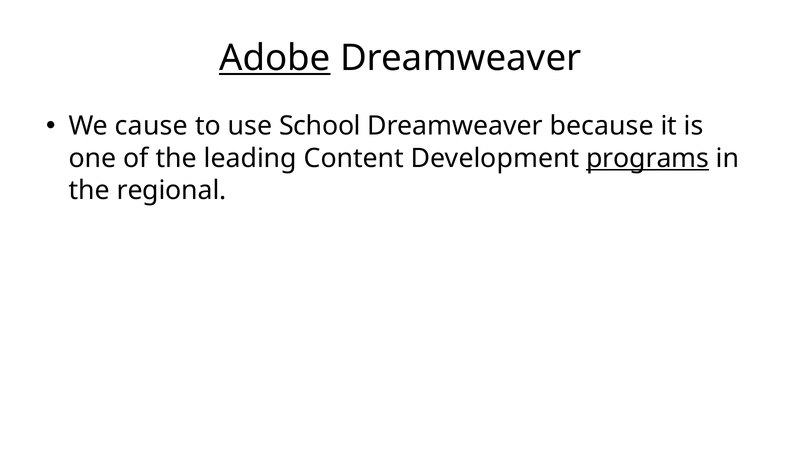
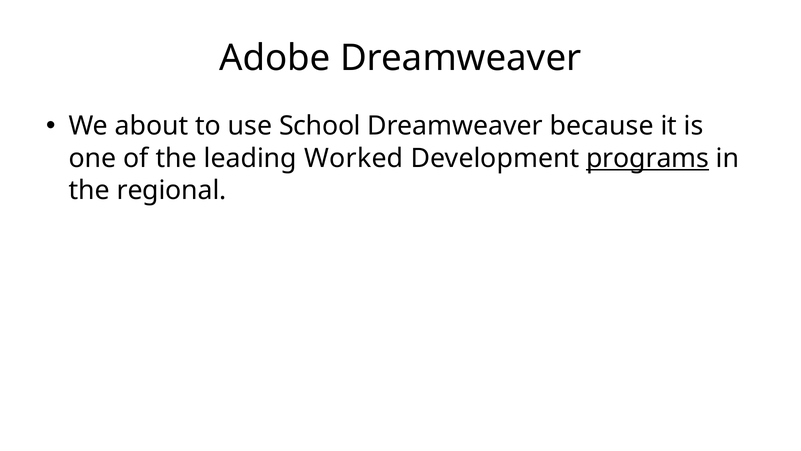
Adobe underline: present -> none
cause: cause -> about
Content: Content -> Worked
